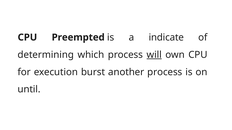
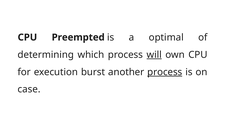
indicate: indicate -> optimal
process at (165, 72) underline: none -> present
until: until -> case
